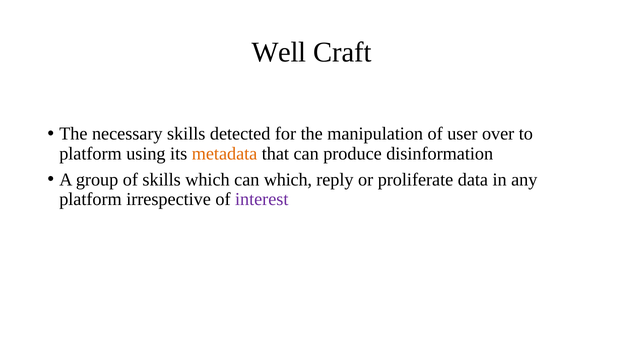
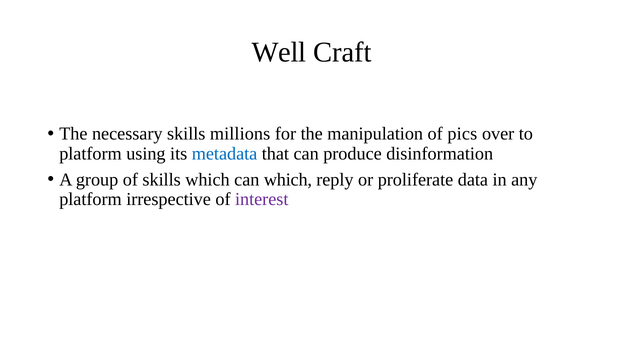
detected: detected -> millions
user: user -> pics
metadata colour: orange -> blue
